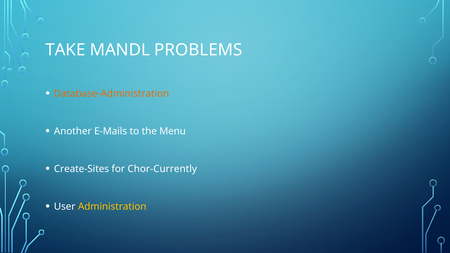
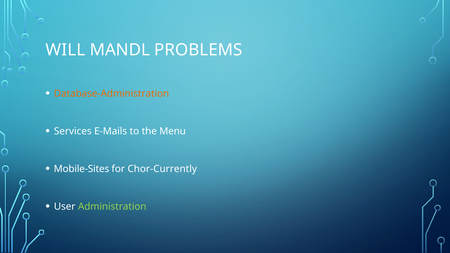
TAKE: TAKE -> WILL
Another: Another -> Services
Create-Sites: Create-Sites -> Mobile-Sites
Administration colour: yellow -> light green
